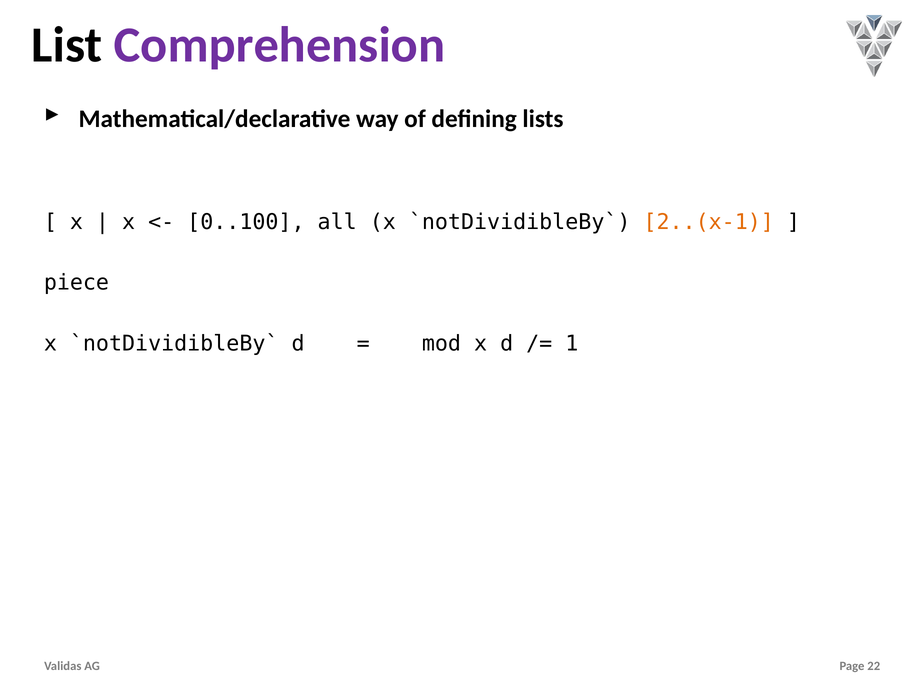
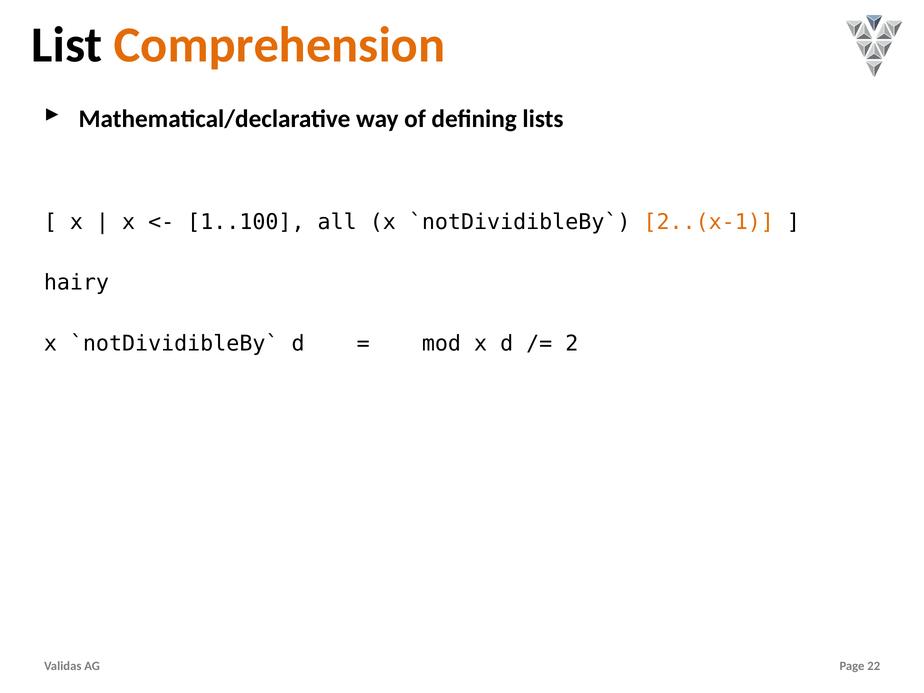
Comprehension colour: purple -> orange
0..100: 0..100 -> 1..100
piece: piece -> hairy
1: 1 -> 2
